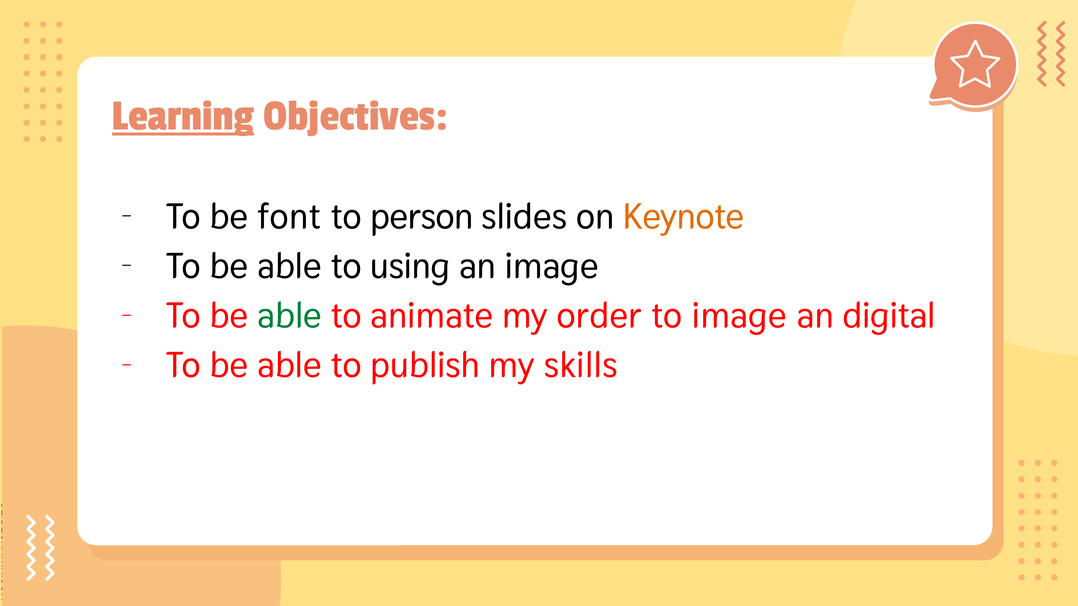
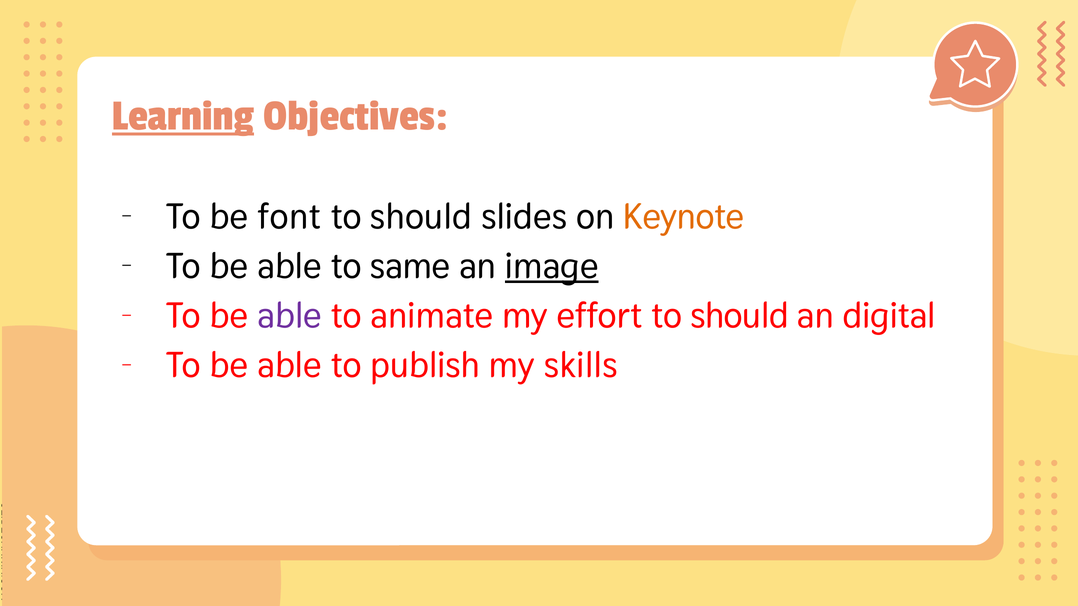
person at (422, 217): person -> should
using: using -> same
image at (552, 266) underline: none -> present
able at (290, 316) colour: green -> purple
order: order -> effort
image at (739, 316): image -> should
